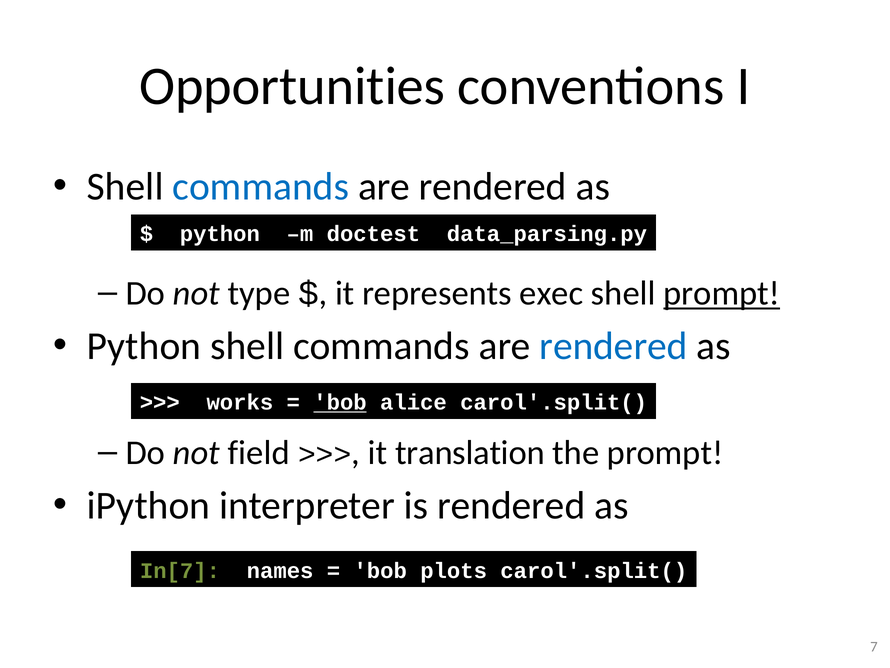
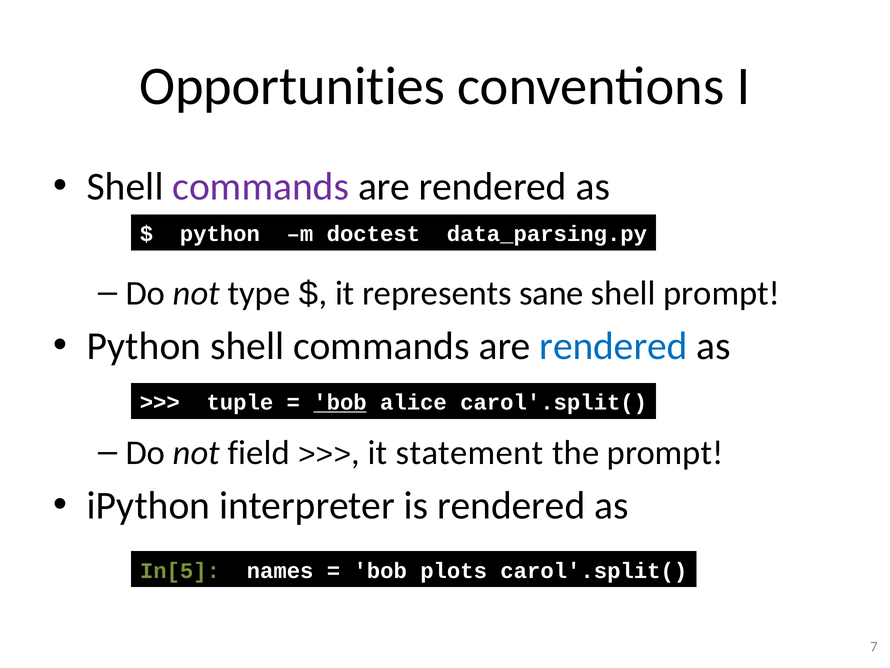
commands at (261, 187) colour: blue -> purple
exec: exec -> sane
prompt at (722, 293) underline: present -> none
works: works -> tuple
translation: translation -> statement
In[7: In[7 -> In[5
